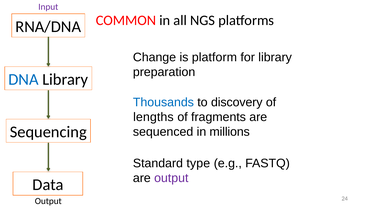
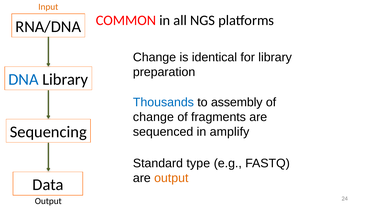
Input colour: purple -> orange
platform: platform -> identical
discovery: discovery -> assembly
lengths at (153, 117): lengths -> change
millions: millions -> amplify
output at (171, 178) colour: purple -> orange
